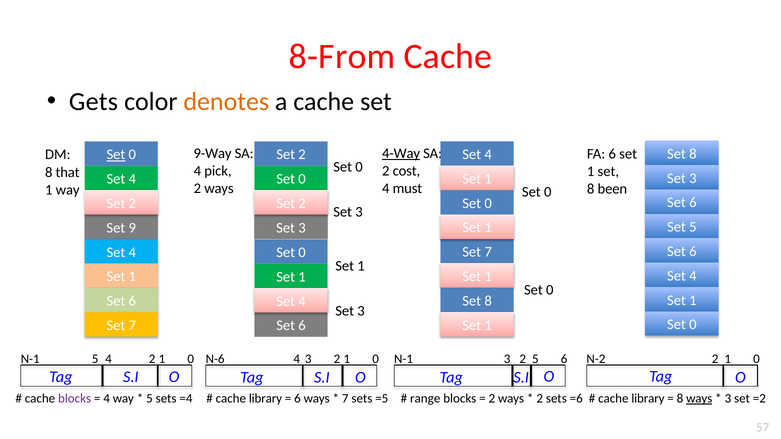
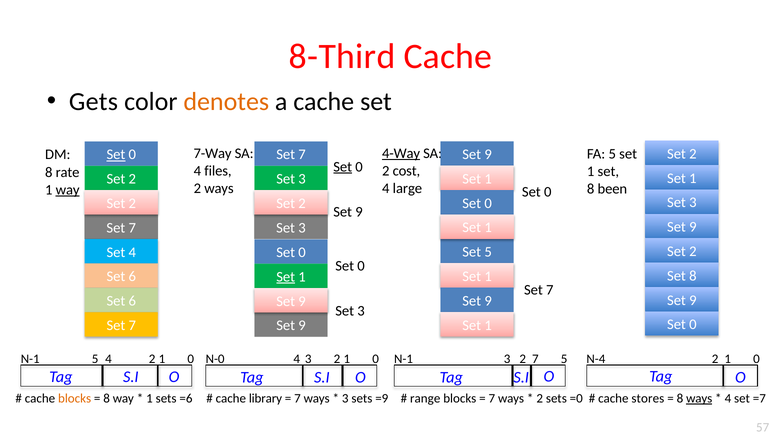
8-From: 8-From -> 8-Third
9-Way: 9-Way -> 7-Way
8 at (693, 154): 8 -> 2
FA 6: 6 -> 5
4 at (488, 155): 4 -> 9
2 at (302, 155): 2 -> 7
Set at (343, 167) underline: none -> present
pick: pick -> files
that: that -> rate
3 at (693, 178): 3 -> 1
4 at (132, 179): 4 -> 2
0 at (302, 179): 0 -> 3
must: must -> large
way at (68, 190) underline: none -> present
6 at (693, 203): 6 -> 3
3 at (359, 212): 3 -> 9
5 at (693, 227): 5 -> 9
9 at (132, 228): 9 -> 7
6 at (693, 252): 6 -> 2
7 at (488, 252): 7 -> 5
1 at (361, 266): 1 -> 0
4 at (693, 276): 4 -> 8
1 at (132, 277): 1 -> 6
Set at (286, 277) underline: none -> present
0 at (550, 290): 0 -> 7
1 at (693, 300): 1 -> 9
8 at (488, 301): 8 -> 9
4 at (302, 301): 4 -> 9
6 at (302, 326): 6 -> 9
N-1 5: 5 -> 7
N-2: N-2 -> N-4
N-6: N-6 -> N-0
6 at (564, 359): 6 -> 5
blocks at (75, 399) colour: purple -> orange
4 at (107, 399): 4 -> 8
5 at (149, 399): 5 -> 1
=4: =4 -> =6
6 at (297, 399): 6 -> 7
7 at (345, 399): 7 -> 3
=5: =5 -> =9
2 at (492, 399): 2 -> 7
=6: =6 -> =0
library at (648, 399): library -> stores
3 at (728, 399): 3 -> 4
=2: =2 -> =7
